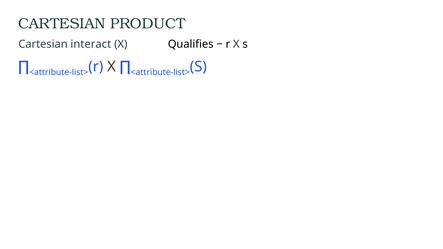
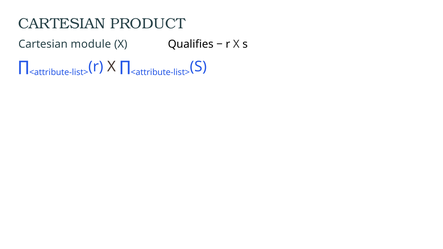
interact: interact -> module
